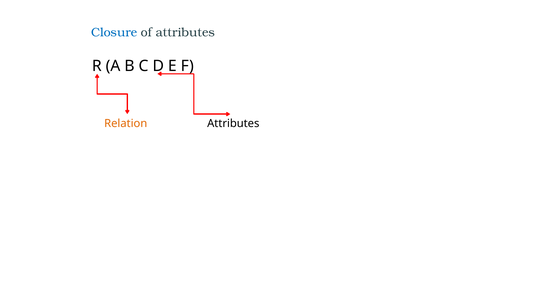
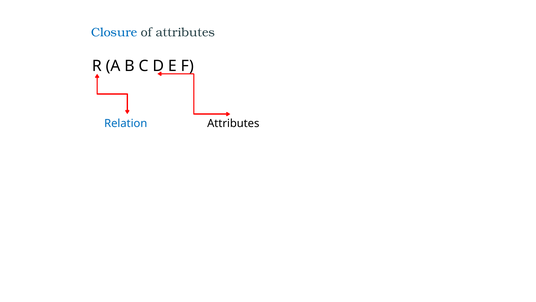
Relation colour: orange -> blue
